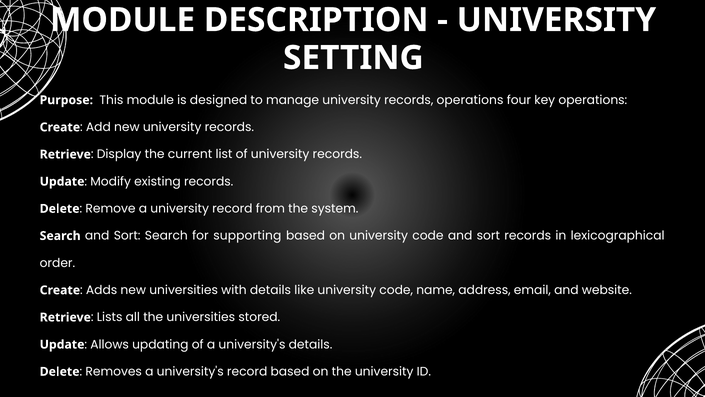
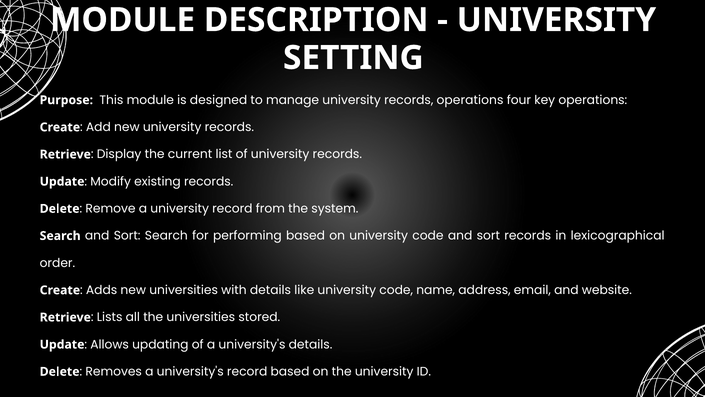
supporting: supporting -> performing
